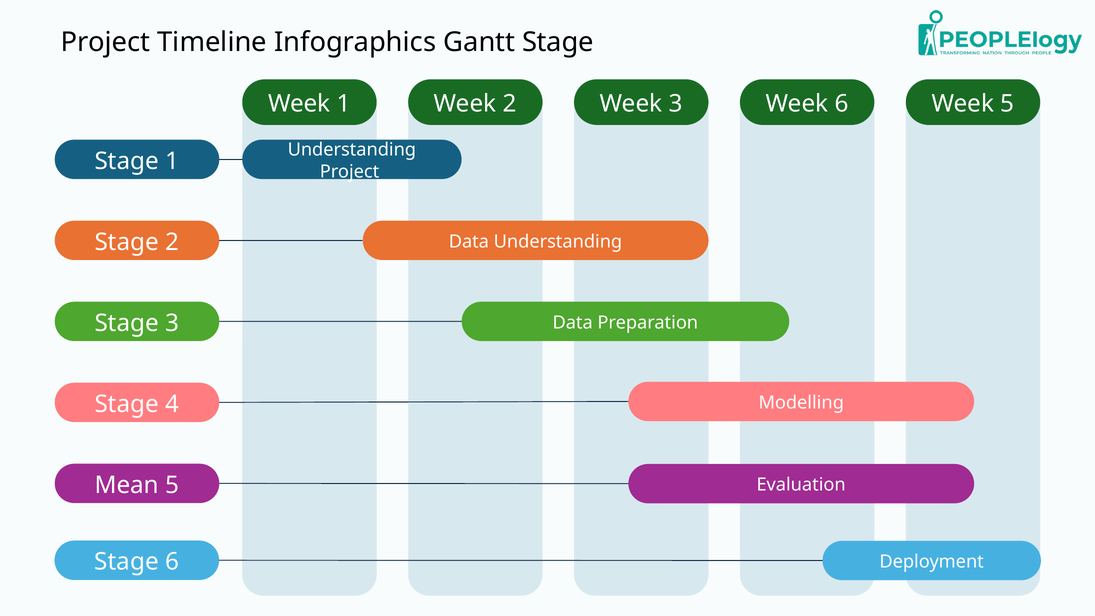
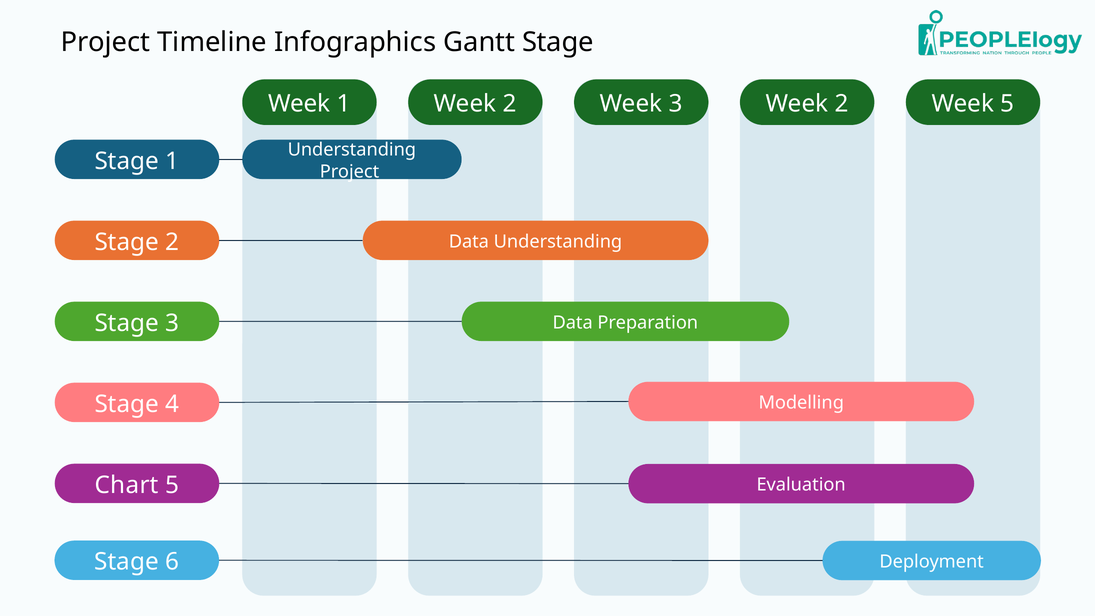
3 Week 6: 6 -> 2
Mean: Mean -> Chart
